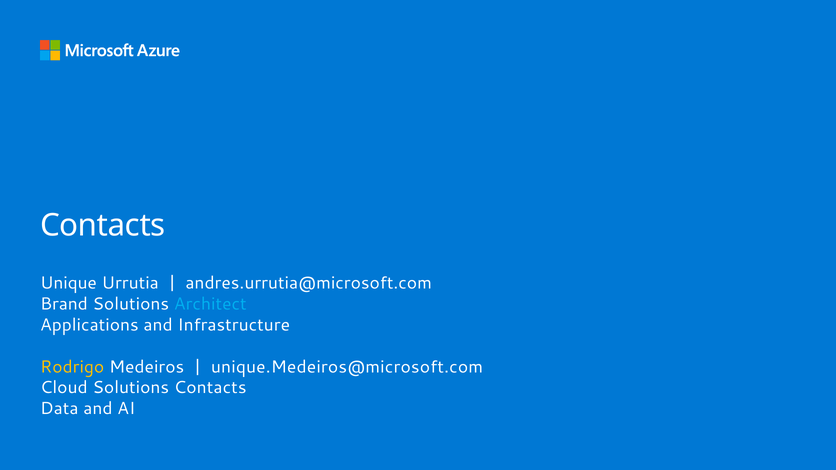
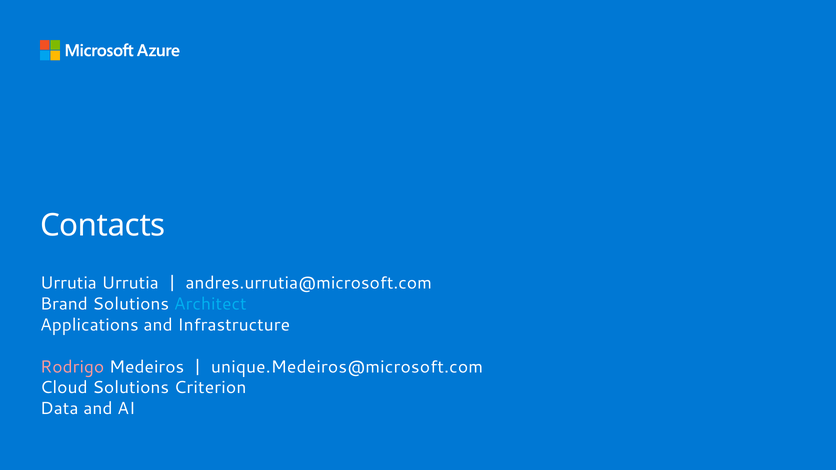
Unique at (68, 283): Unique -> Urrutia
Rodrigo colour: yellow -> pink
Solutions Contacts: Contacts -> Criterion
